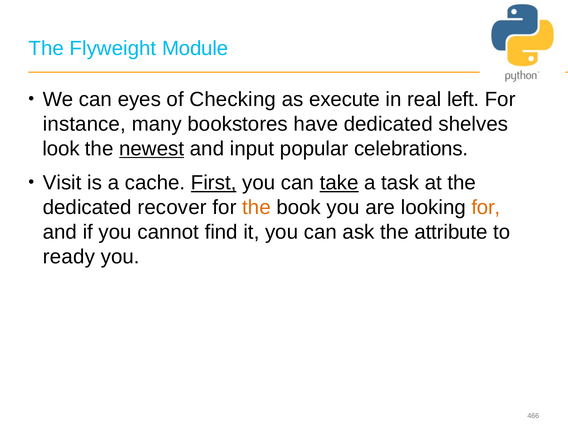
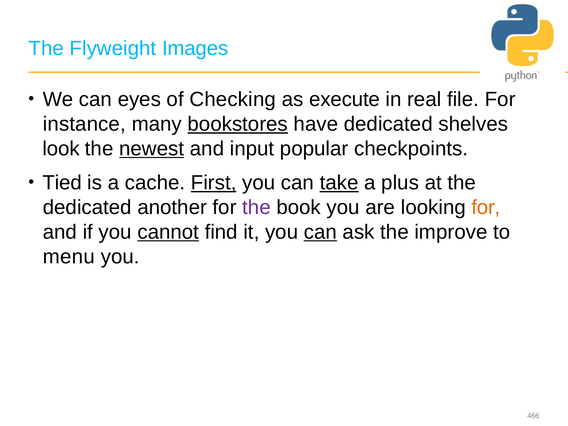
Module: Module -> Images
left: left -> file
bookstores underline: none -> present
celebrations: celebrations -> checkpoints
Visit: Visit -> Tied
task: task -> plus
recover: recover -> another
the at (256, 207) colour: orange -> purple
cannot underline: none -> present
can at (320, 232) underline: none -> present
attribute: attribute -> improve
ready: ready -> menu
